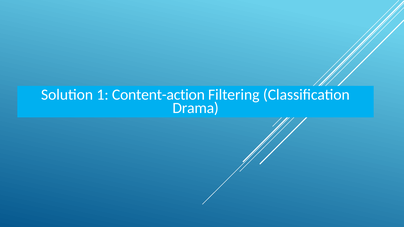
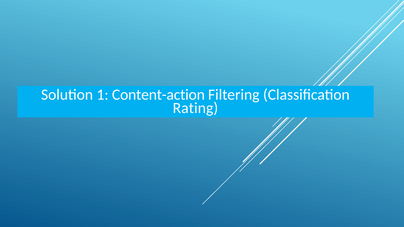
Drama: Drama -> Rating
